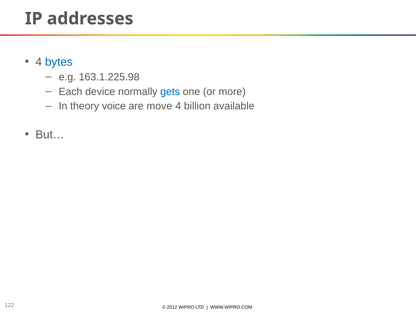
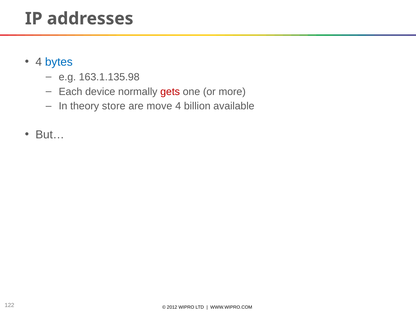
163.1.225.98: 163.1.225.98 -> 163.1.135.98
gets colour: blue -> red
voice: voice -> store
